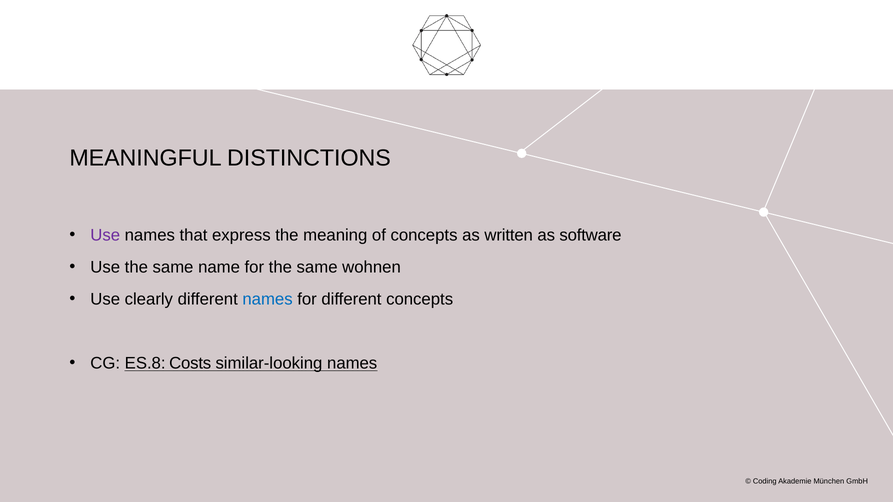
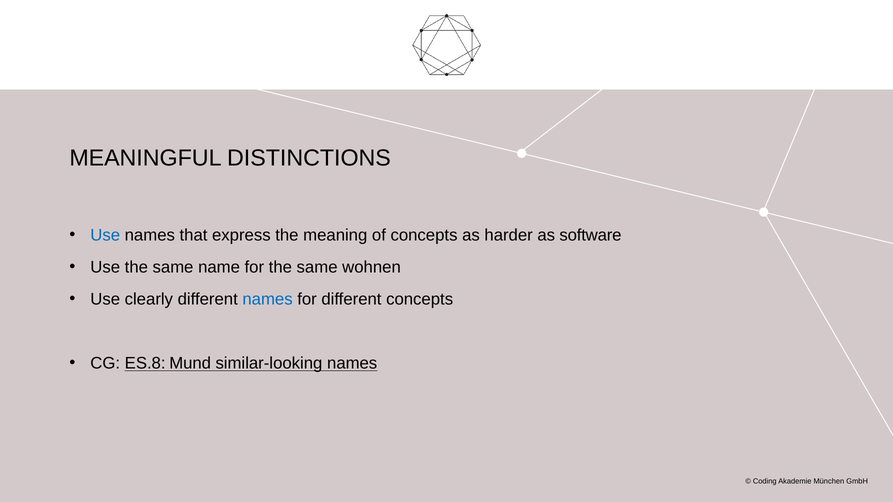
Use at (105, 235) colour: purple -> blue
written: written -> harder
Costs: Costs -> Mund
